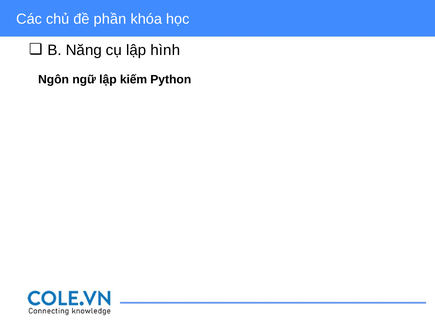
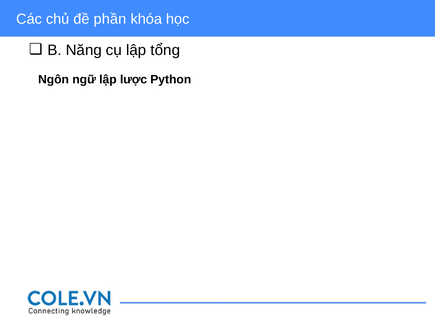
hình: hình -> tổng
kiếm: kiếm -> lược
